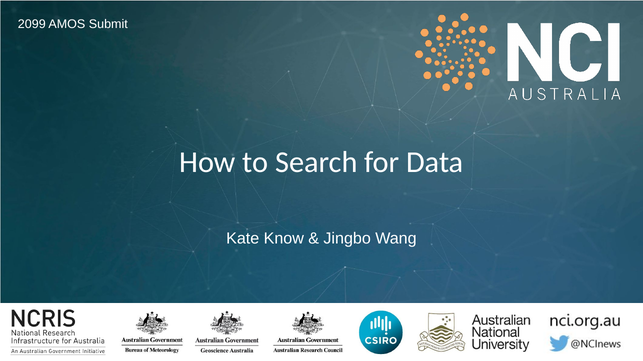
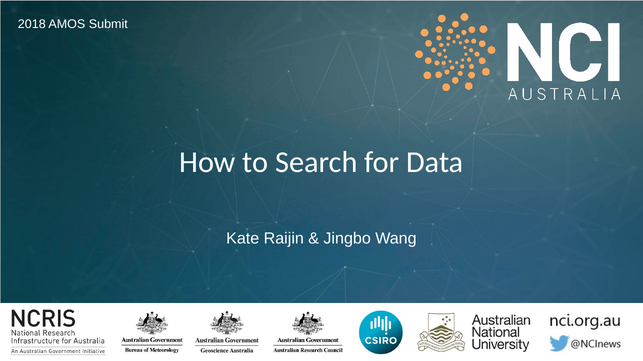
2099: 2099 -> 2018
Know: Know -> Raijin
